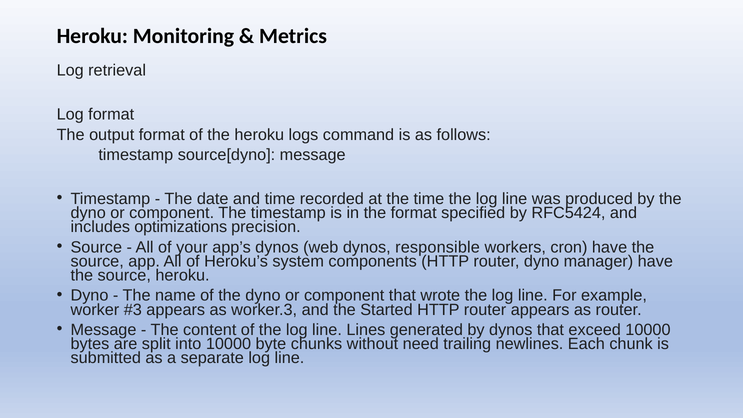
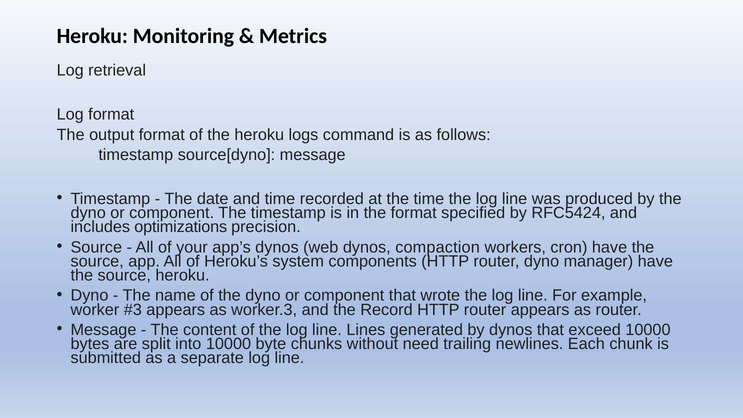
responsible: responsible -> compaction
Started: Started -> Record
